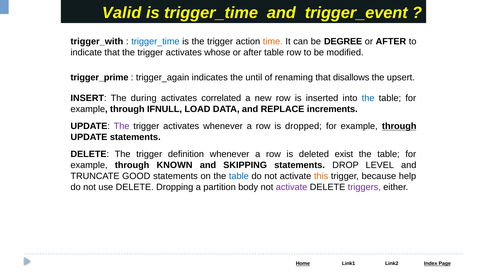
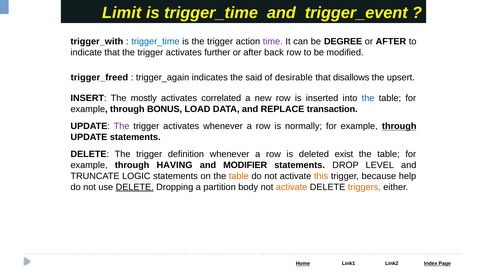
Valid: Valid -> Limit
time colour: orange -> purple
whose: whose -> further
after table: table -> back
trigger_prime: trigger_prime -> trigger_freed
until: until -> said
renaming: renaming -> desirable
during: during -> mostly
IFNULL: IFNULL -> BONUS
increments: increments -> transaction
dropped: dropped -> normally
KNOWN: KNOWN -> HAVING
SKIPPING: SKIPPING -> MODIFIER
GOOD: GOOD -> LOGIC
table at (239, 176) colour: blue -> orange
DELETE at (135, 187) underline: none -> present
activate at (292, 187) colour: purple -> orange
triggers colour: purple -> orange
